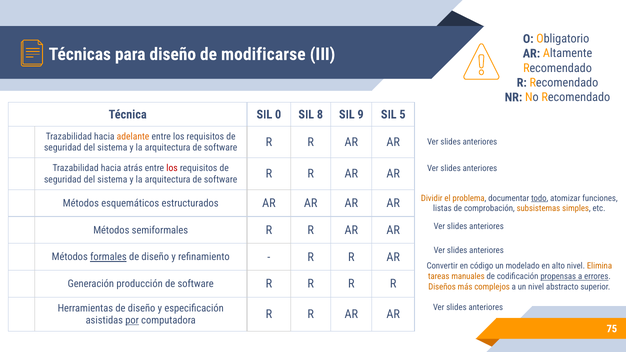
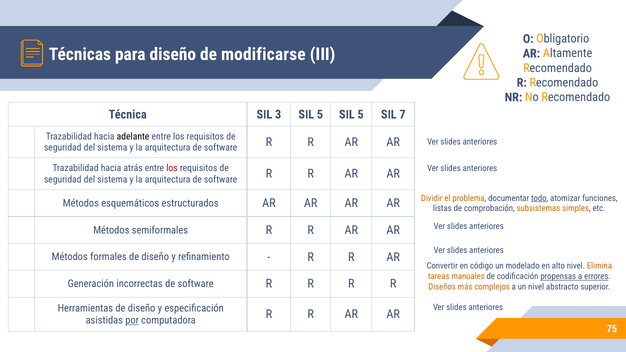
0: 0 -> 3
8 at (320, 114): 8 -> 5
9 at (361, 114): 9 -> 5
5: 5 -> 7
adelante colour: orange -> black
formales underline: present -> none
producción: producción -> incorrectas
